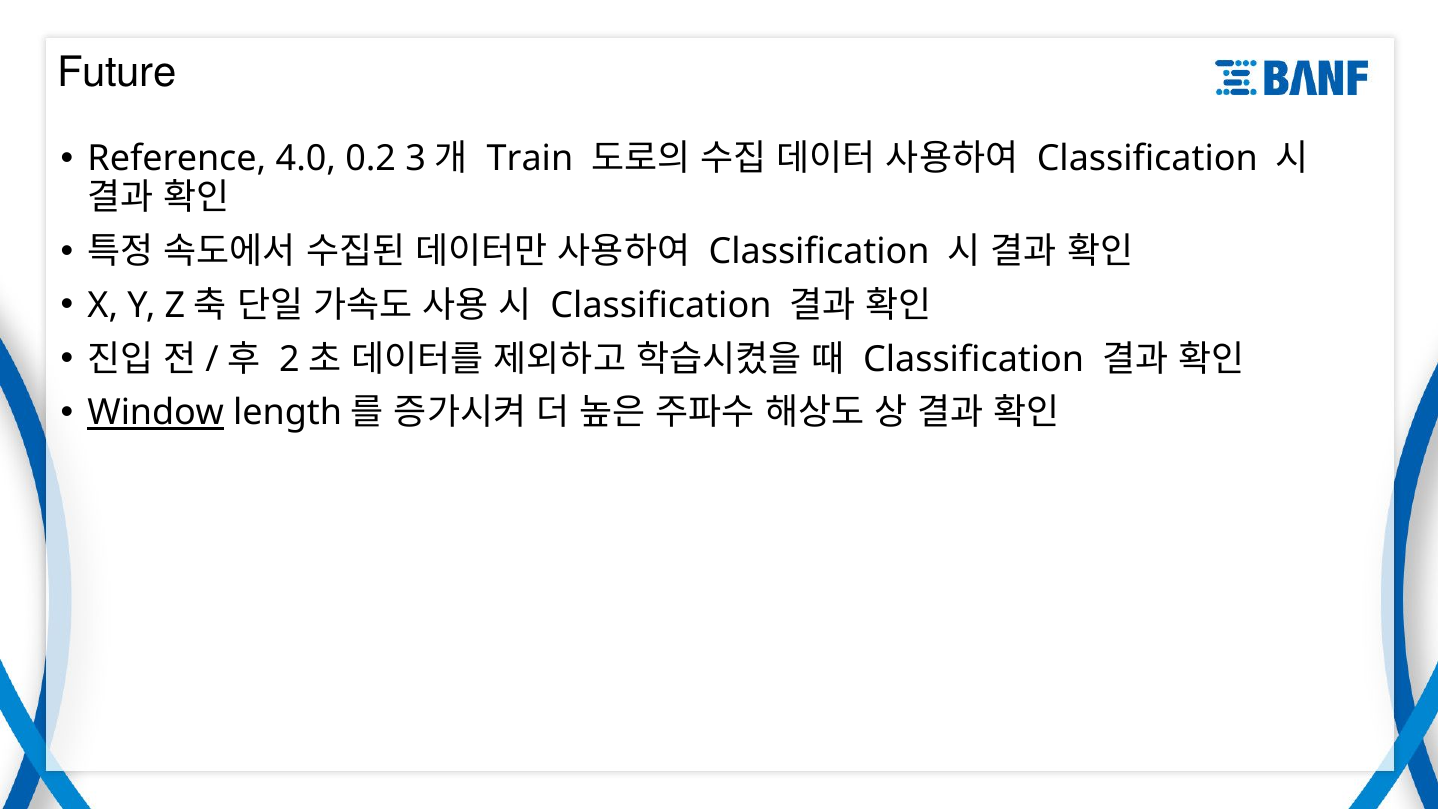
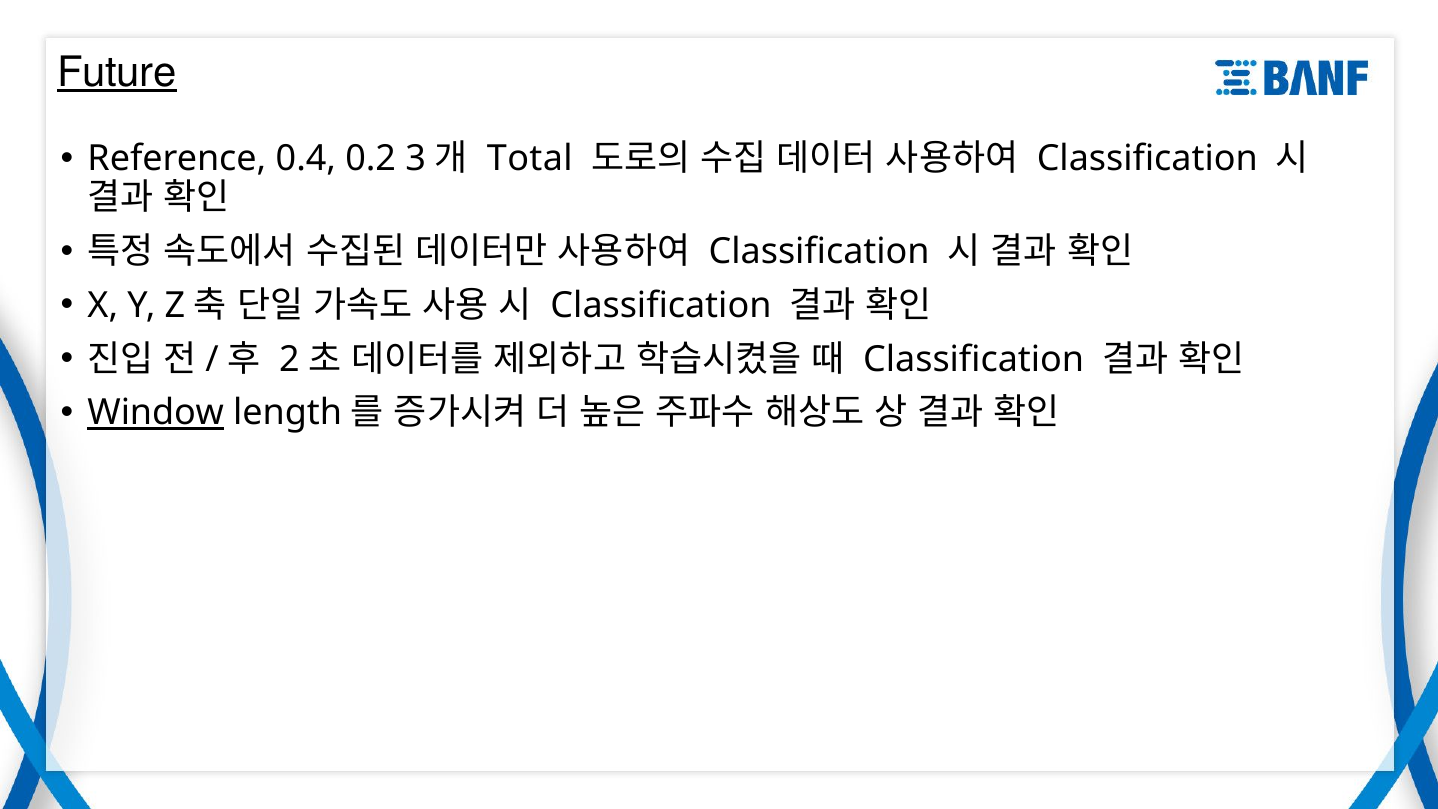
Future underline: none -> present
4.0: 4.0 -> 0.4
Train: Train -> Total
